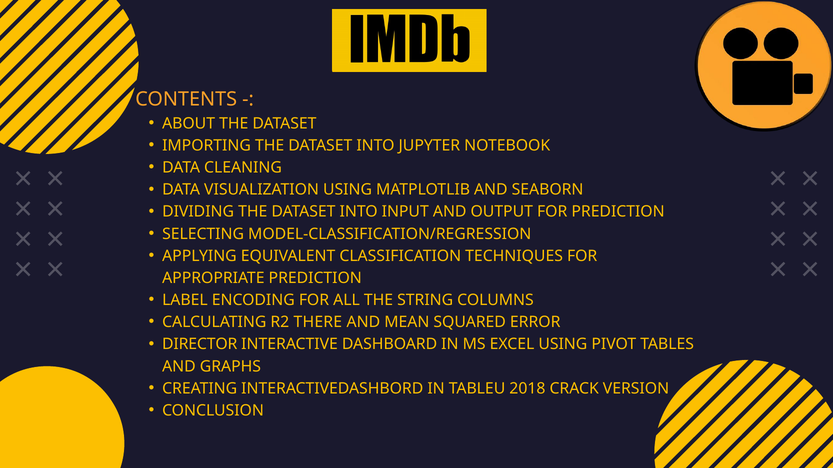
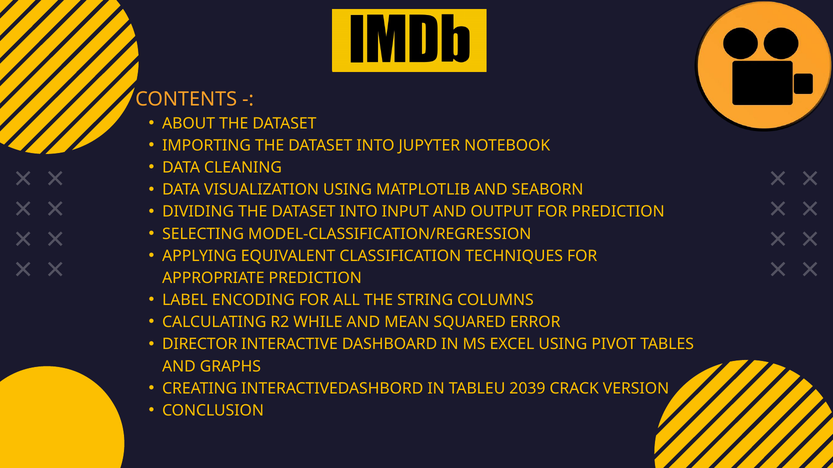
THERE: THERE -> WHILE
2018: 2018 -> 2039
